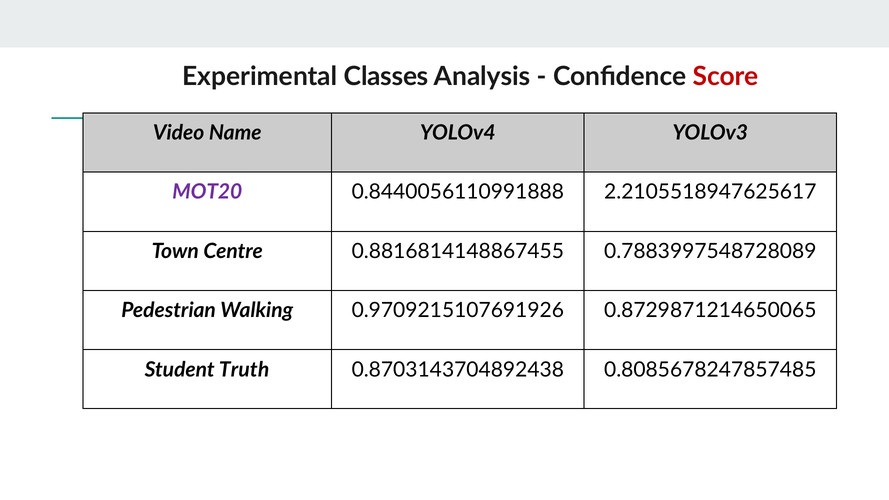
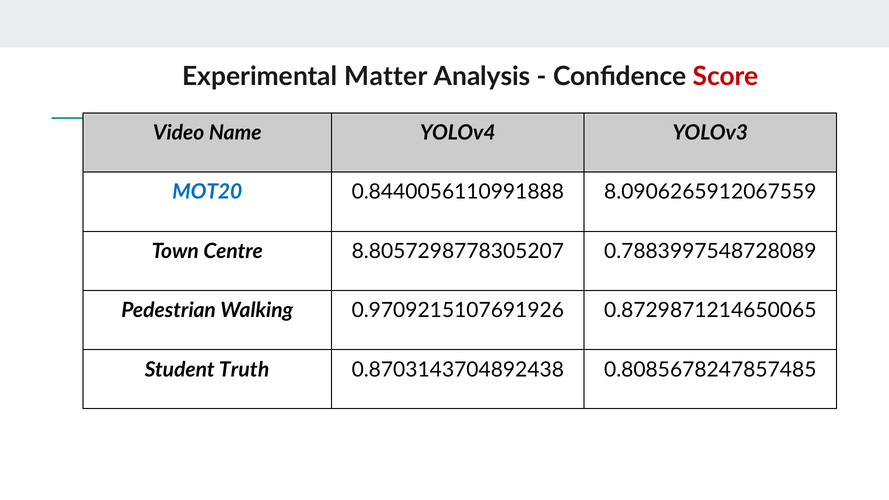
Classes: Classes -> Matter
MOT20 colour: purple -> blue
2.2105518947625617: 2.2105518947625617 -> 8.0906265912067559
0.8816814148867455: 0.8816814148867455 -> 8.8057298778305207
